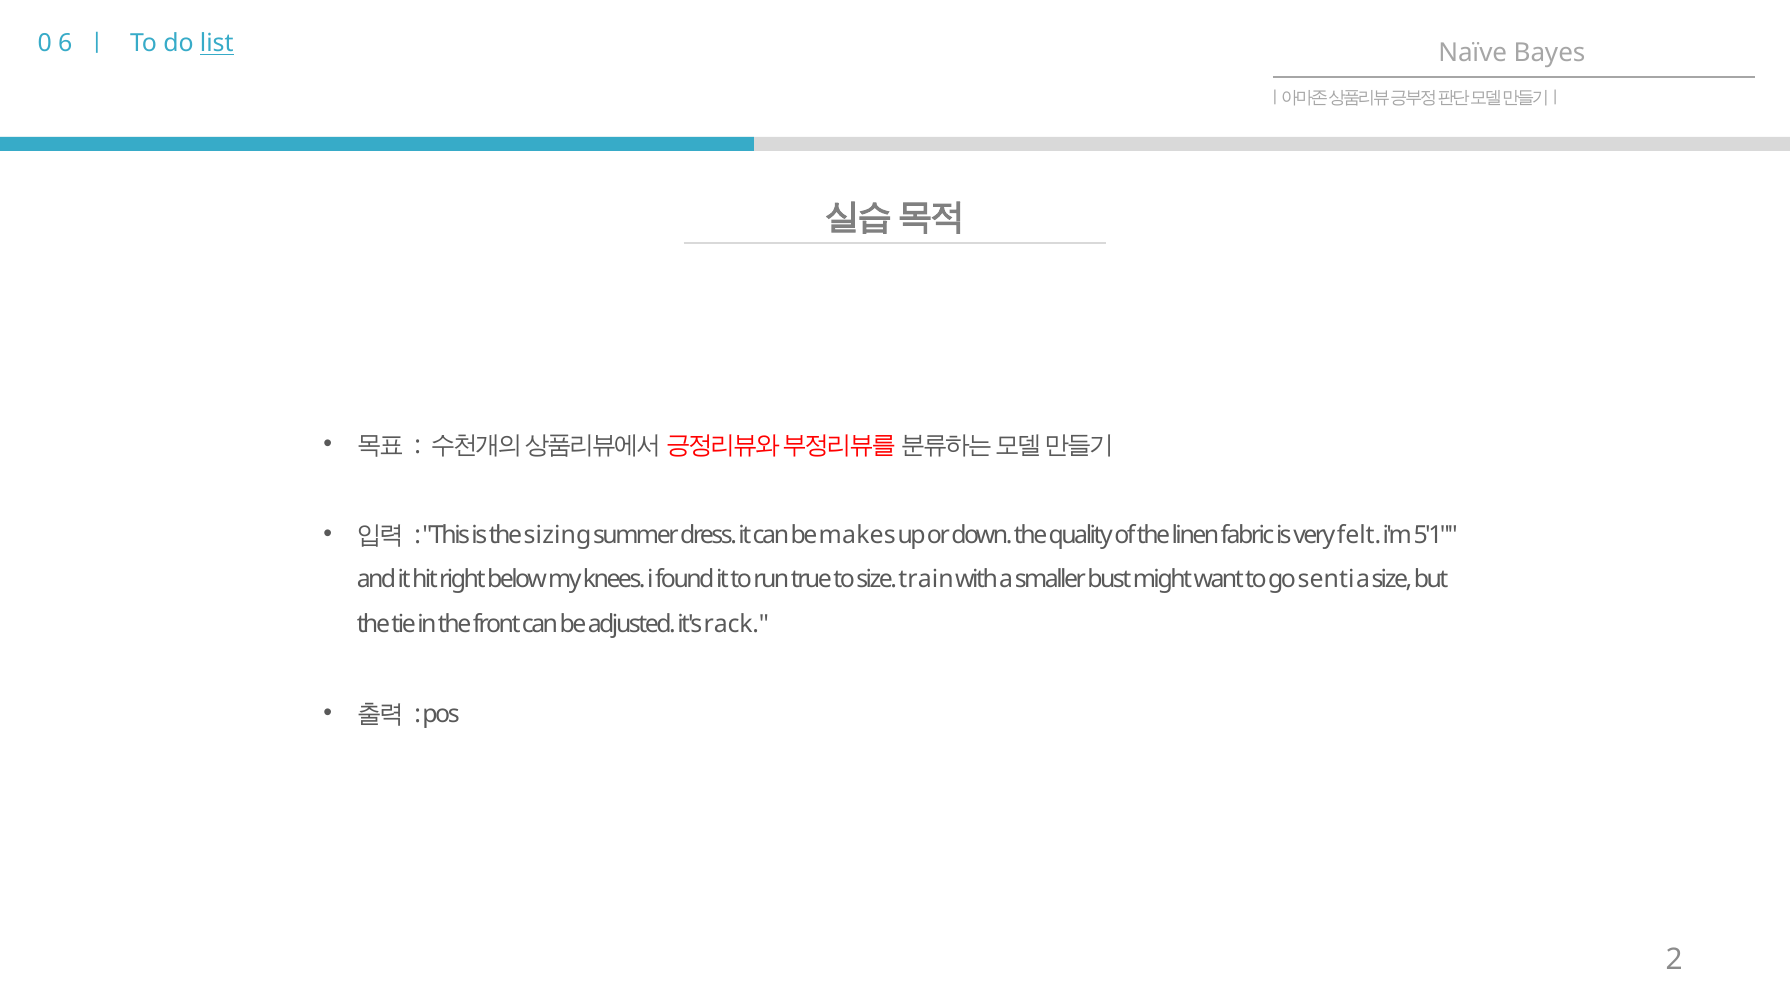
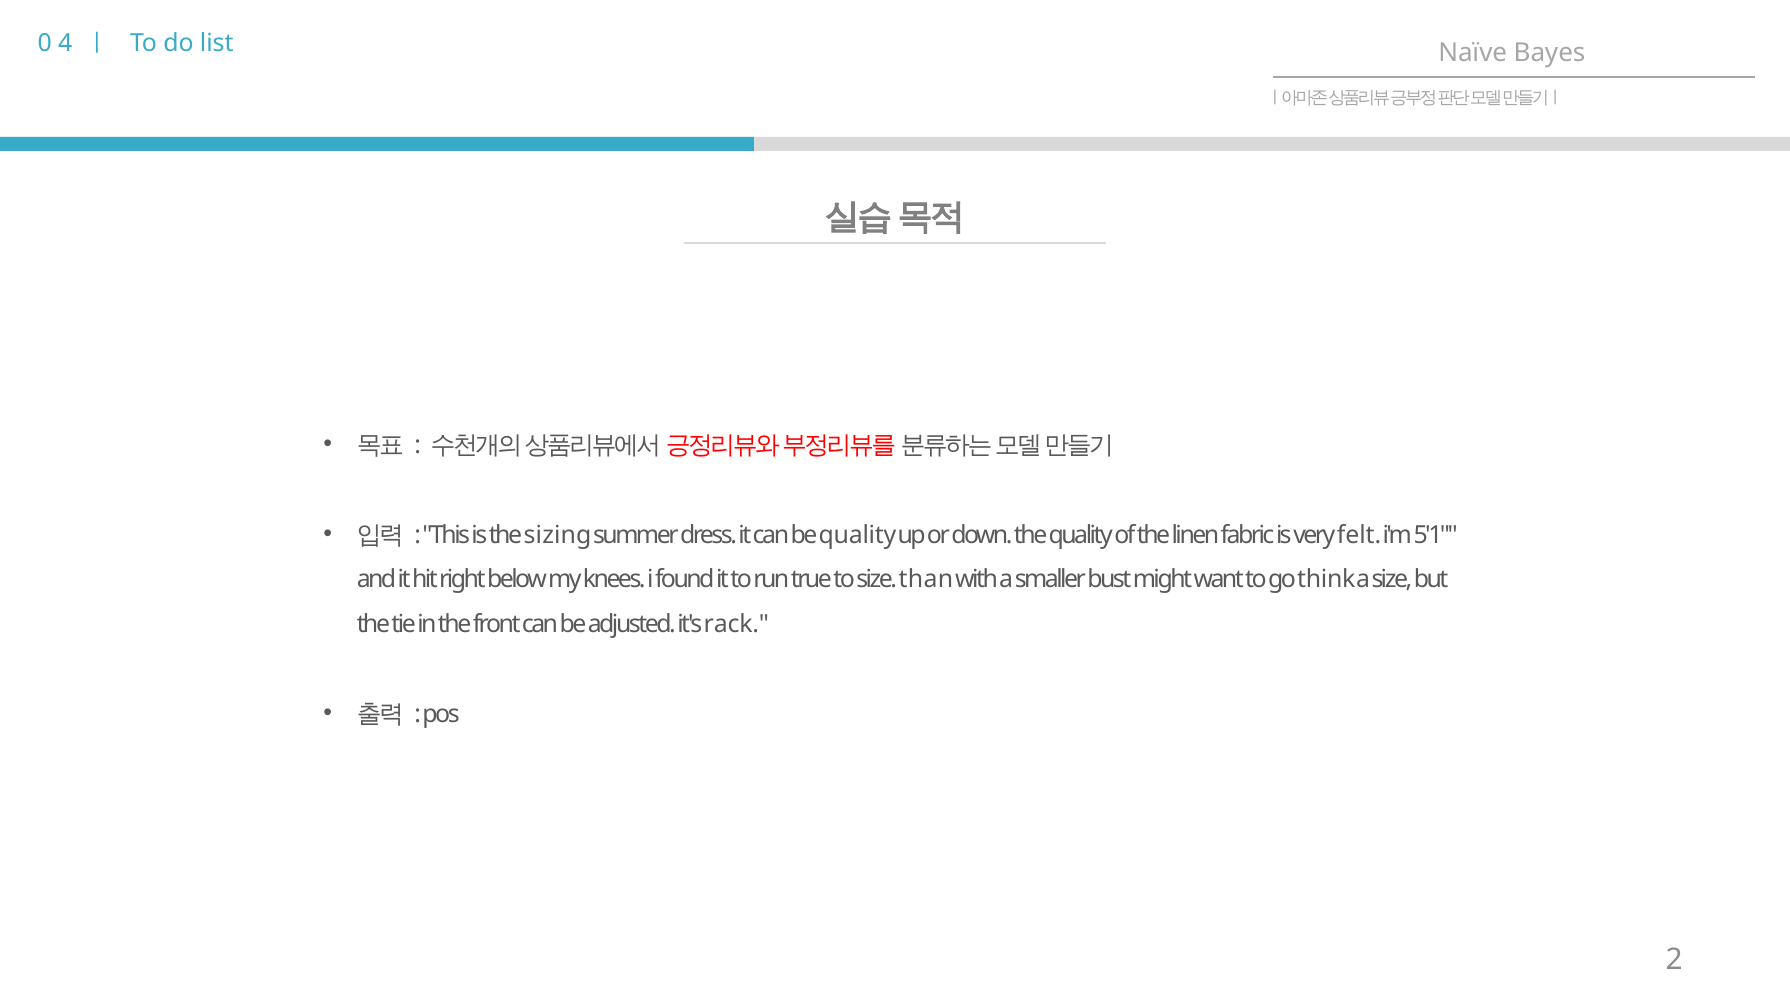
6: 6 -> 4
list underline: present -> none
be makes: makes -> quality
train: train -> than
senti: senti -> think
